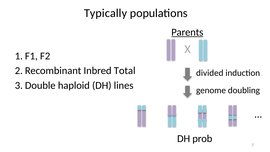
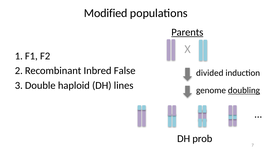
Typically: Typically -> Modified
Total: Total -> False
doubling underline: none -> present
